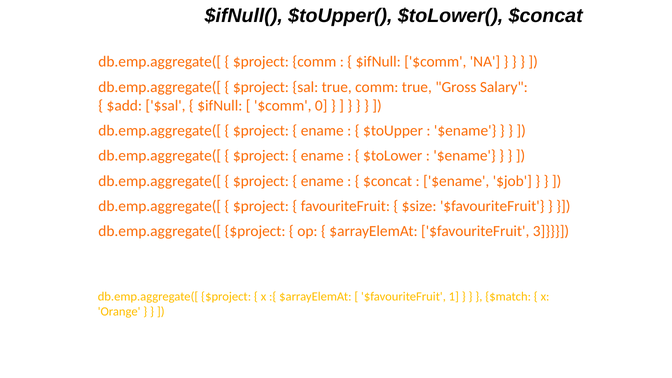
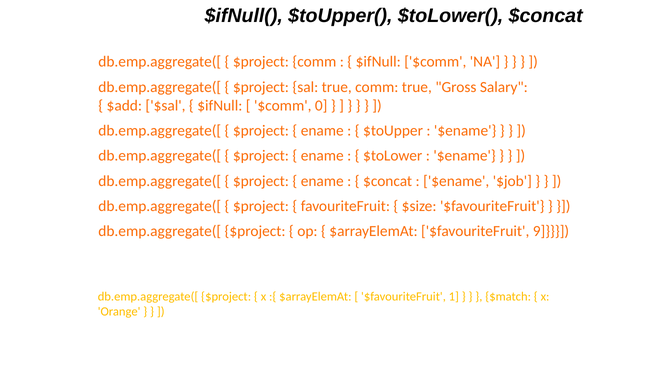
3: 3 -> 9
